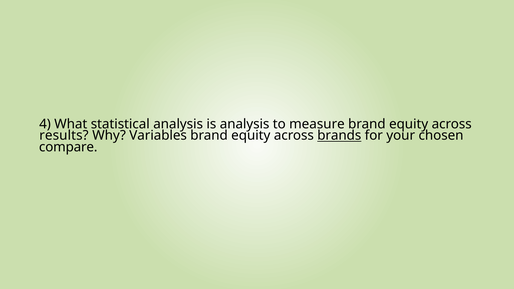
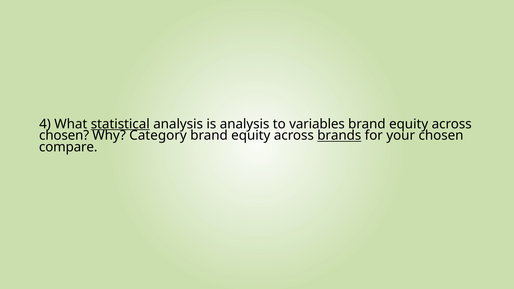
statistical underline: none -> present
measure: measure -> variables
results at (64, 136): results -> chosen
Variables: Variables -> Category
